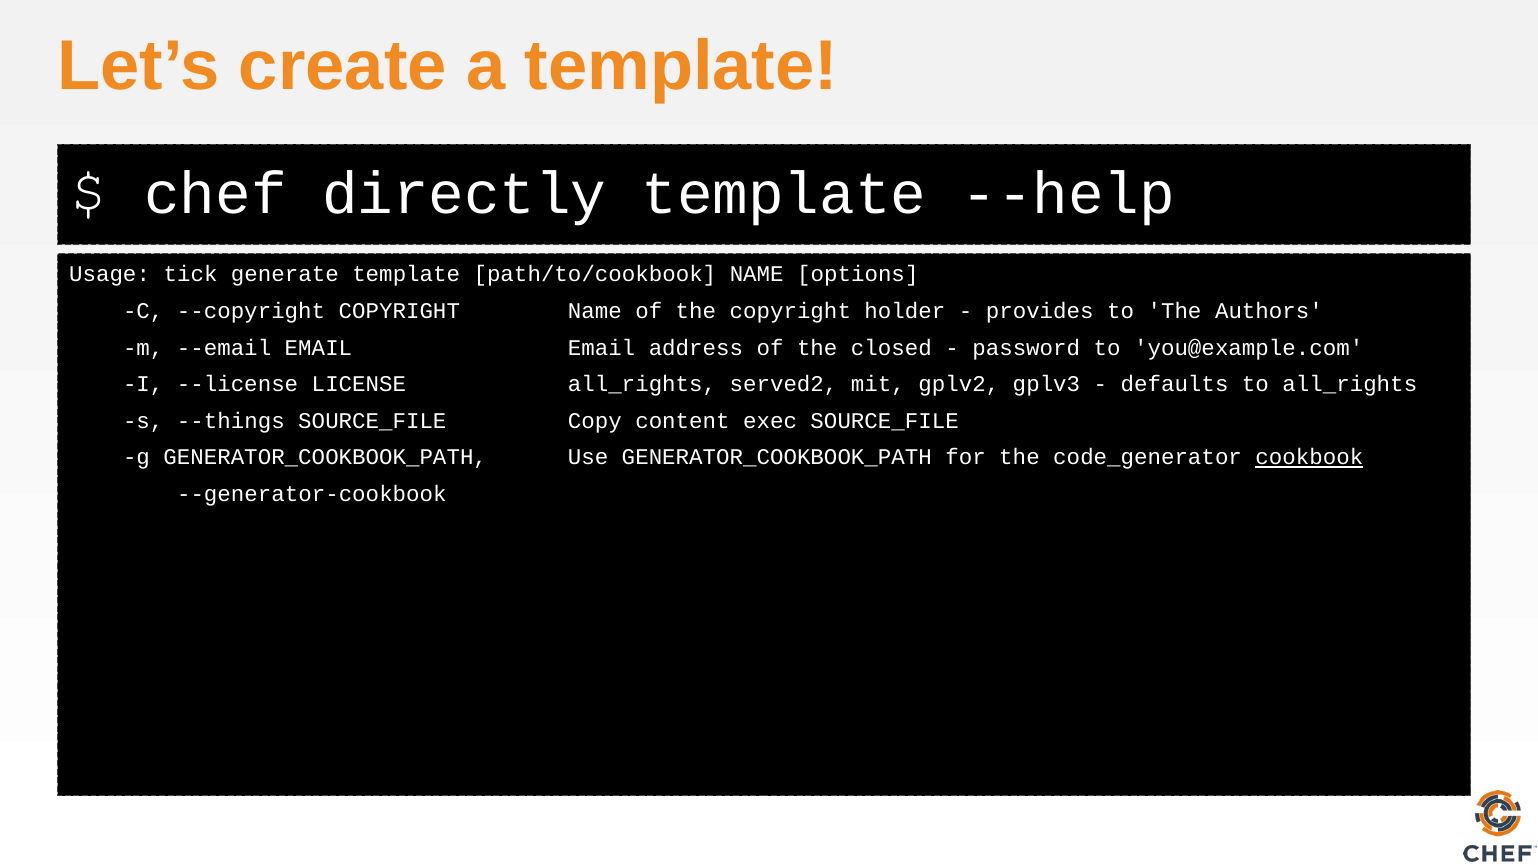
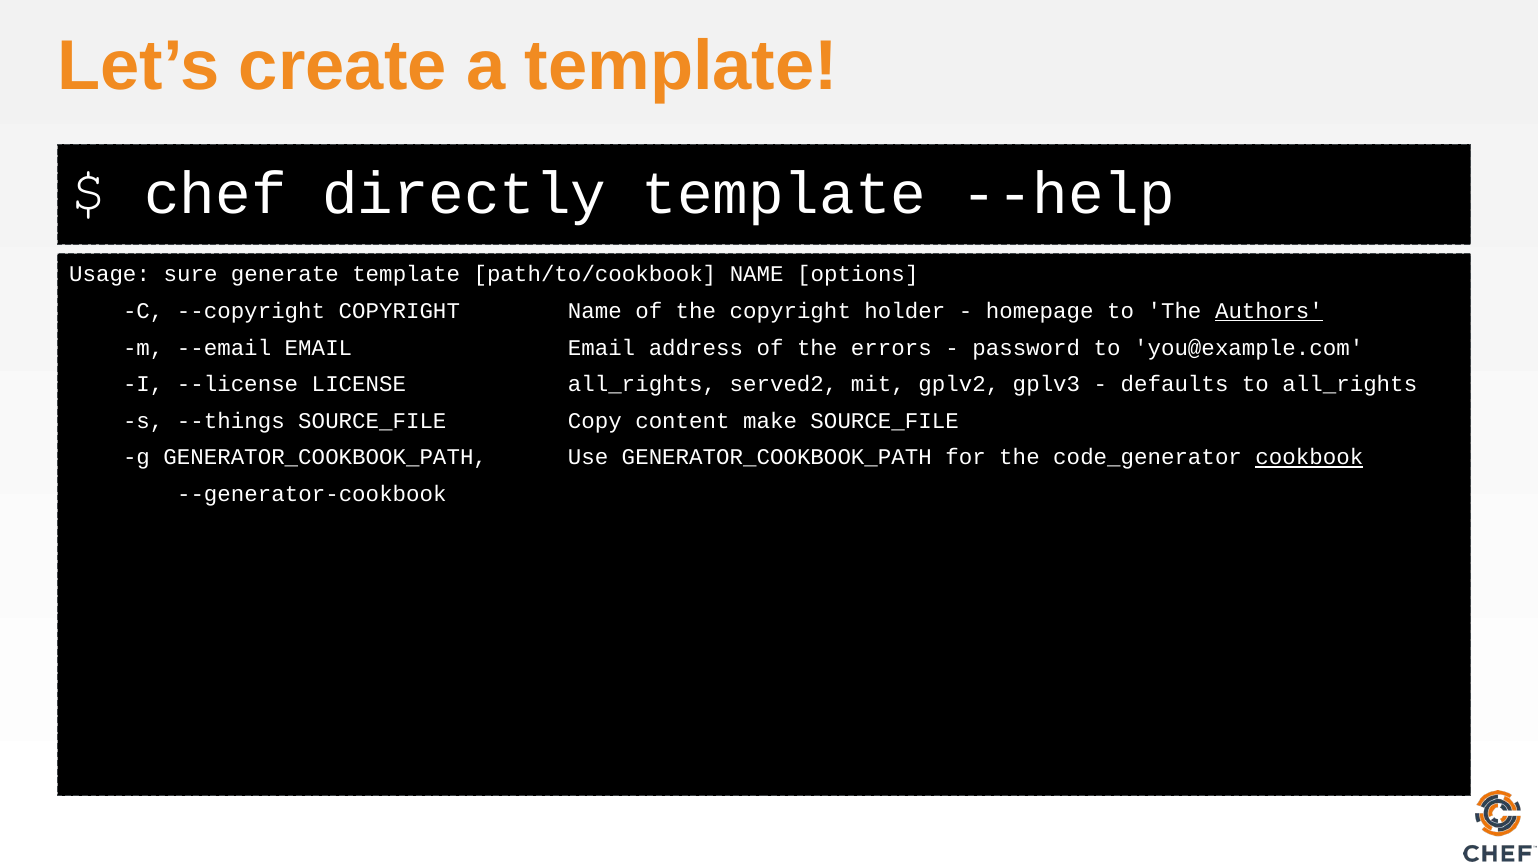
tick: tick -> sure
provides: provides -> homepage
Authors underline: none -> present
closed: closed -> errors
exec: exec -> make
